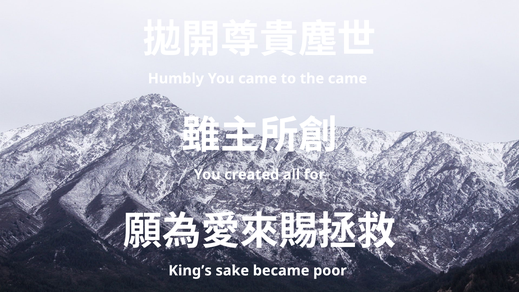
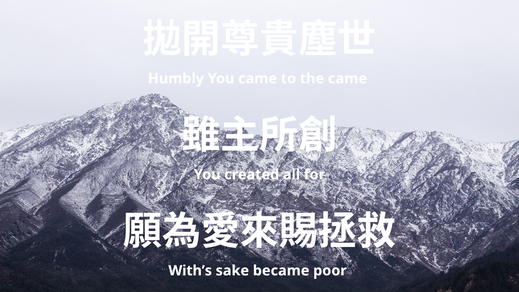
King’s: King’s -> With’s
